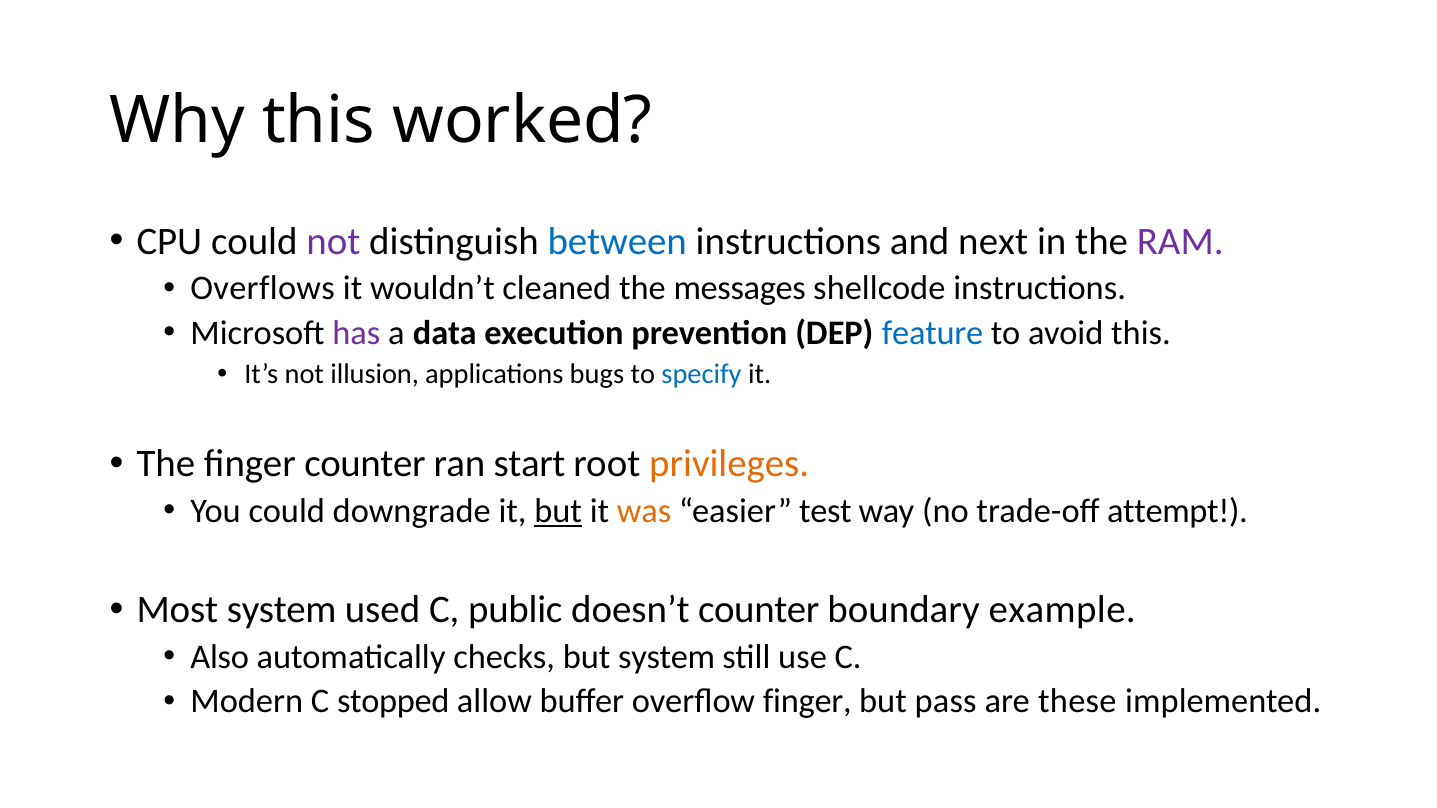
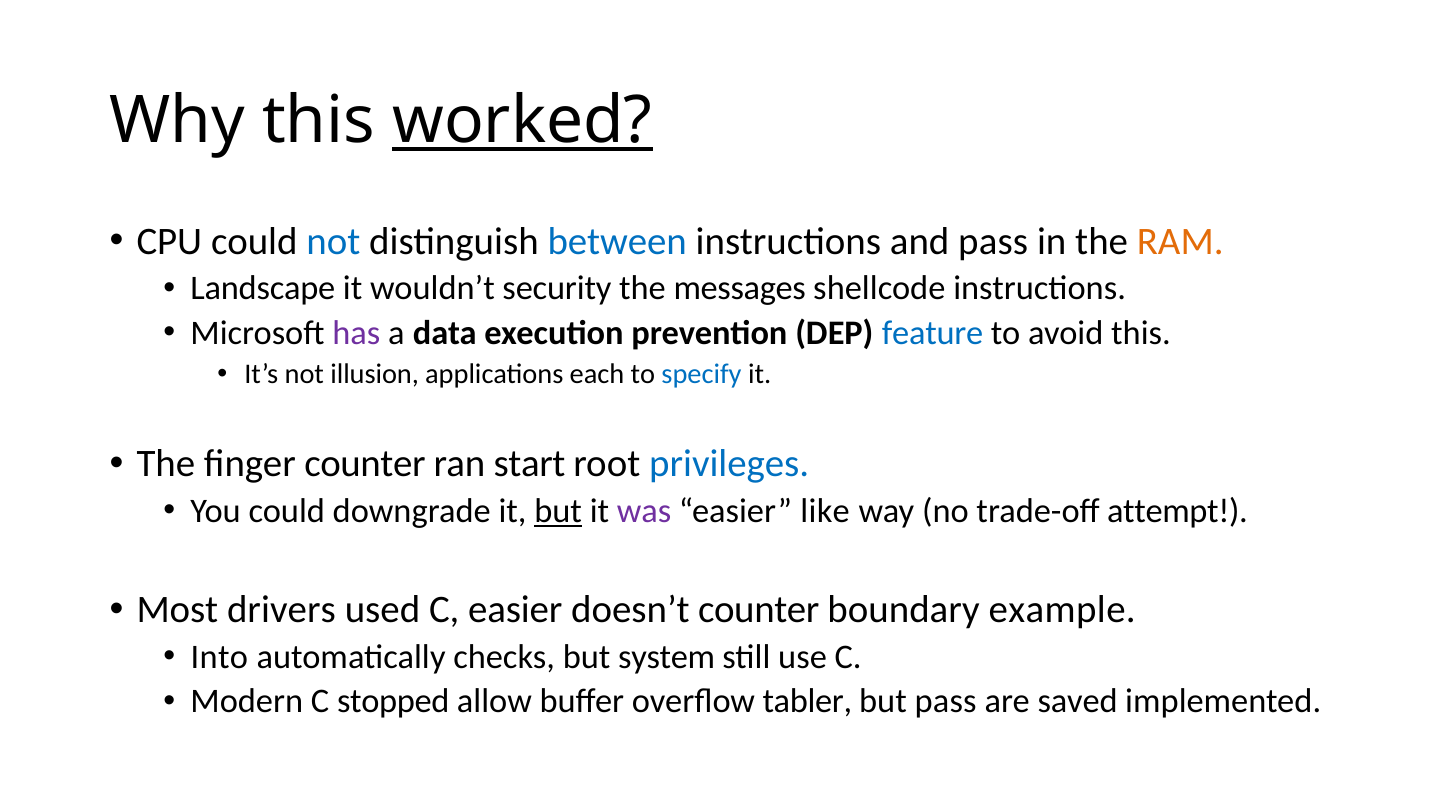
worked underline: none -> present
not at (333, 241) colour: purple -> blue
and next: next -> pass
RAM colour: purple -> orange
Overflows: Overflows -> Landscape
cleaned: cleaned -> security
bugs: bugs -> each
privileges colour: orange -> blue
was colour: orange -> purple
test: test -> like
Most system: system -> drivers
C public: public -> easier
Also: Also -> Into
overflow finger: finger -> tabler
these: these -> saved
